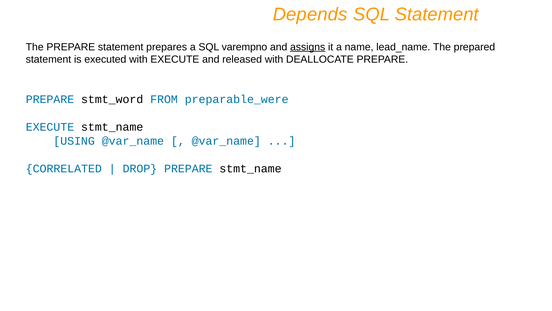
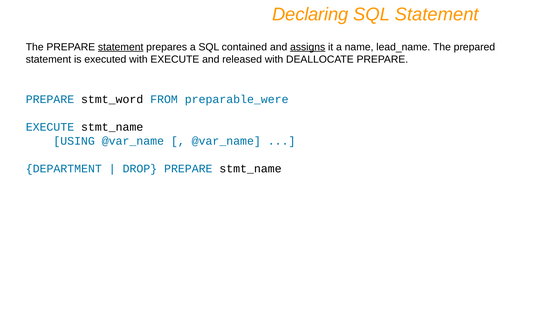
Depends: Depends -> Declaring
statement at (121, 47) underline: none -> present
varempno: varempno -> contained
CORRELATED: CORRELATED -> DEPARTMENT
